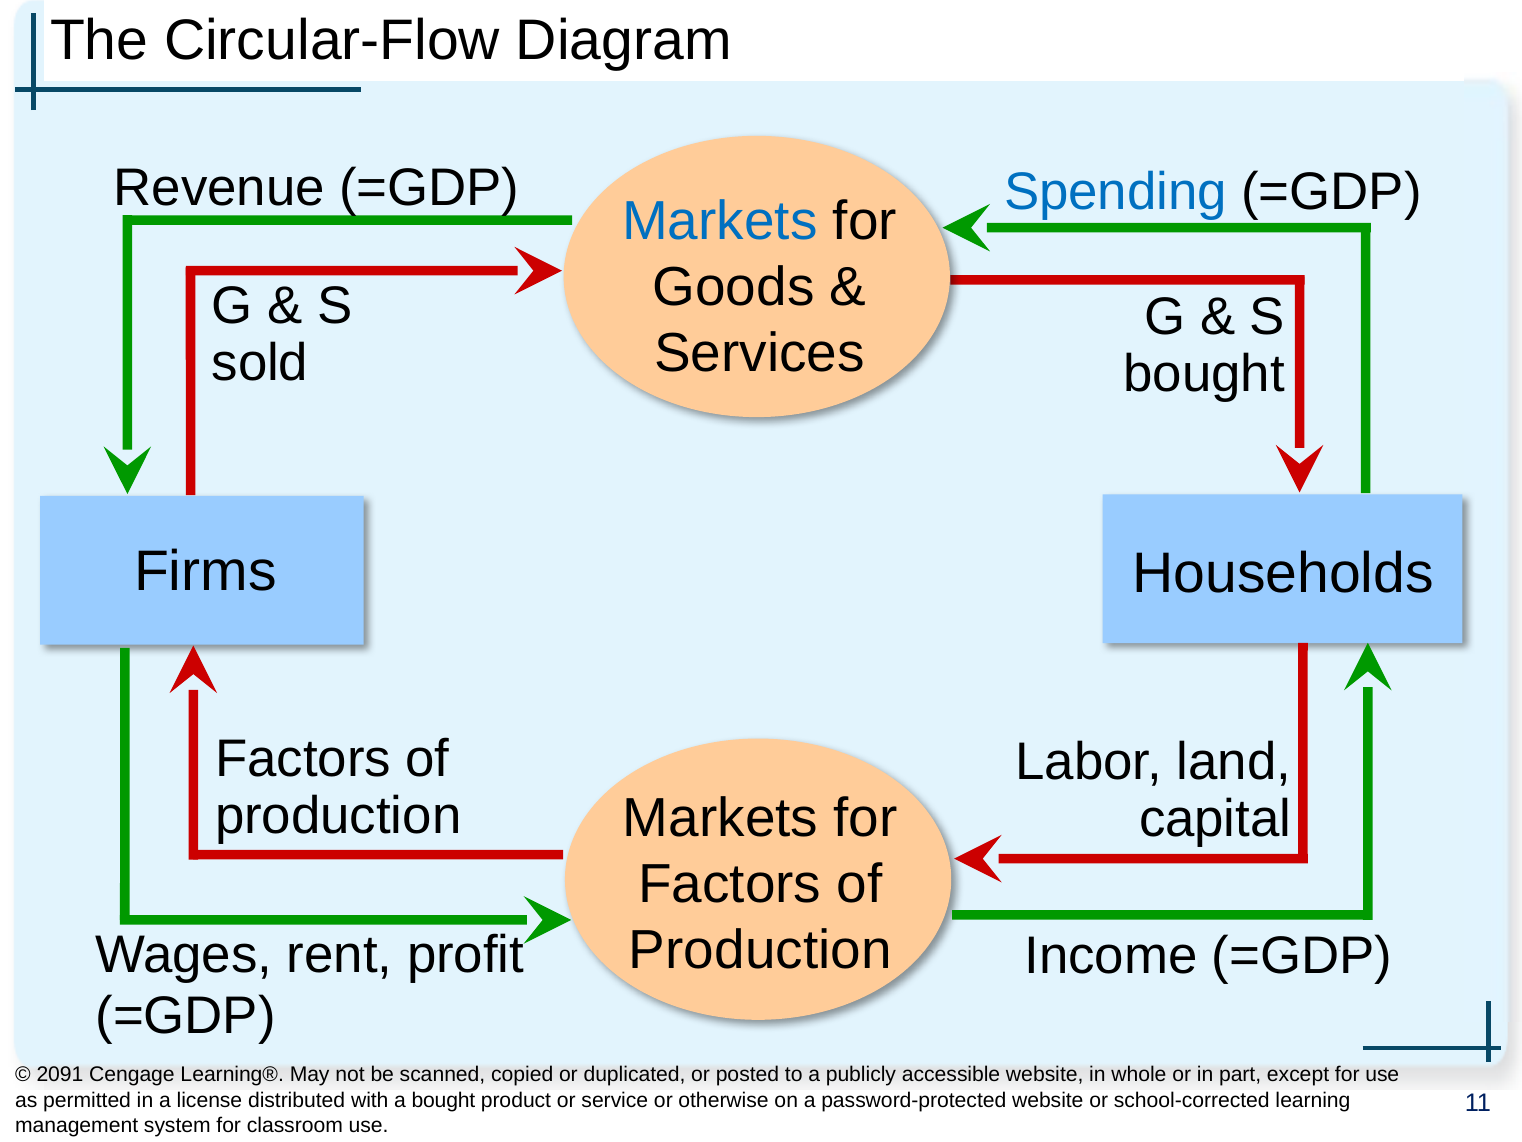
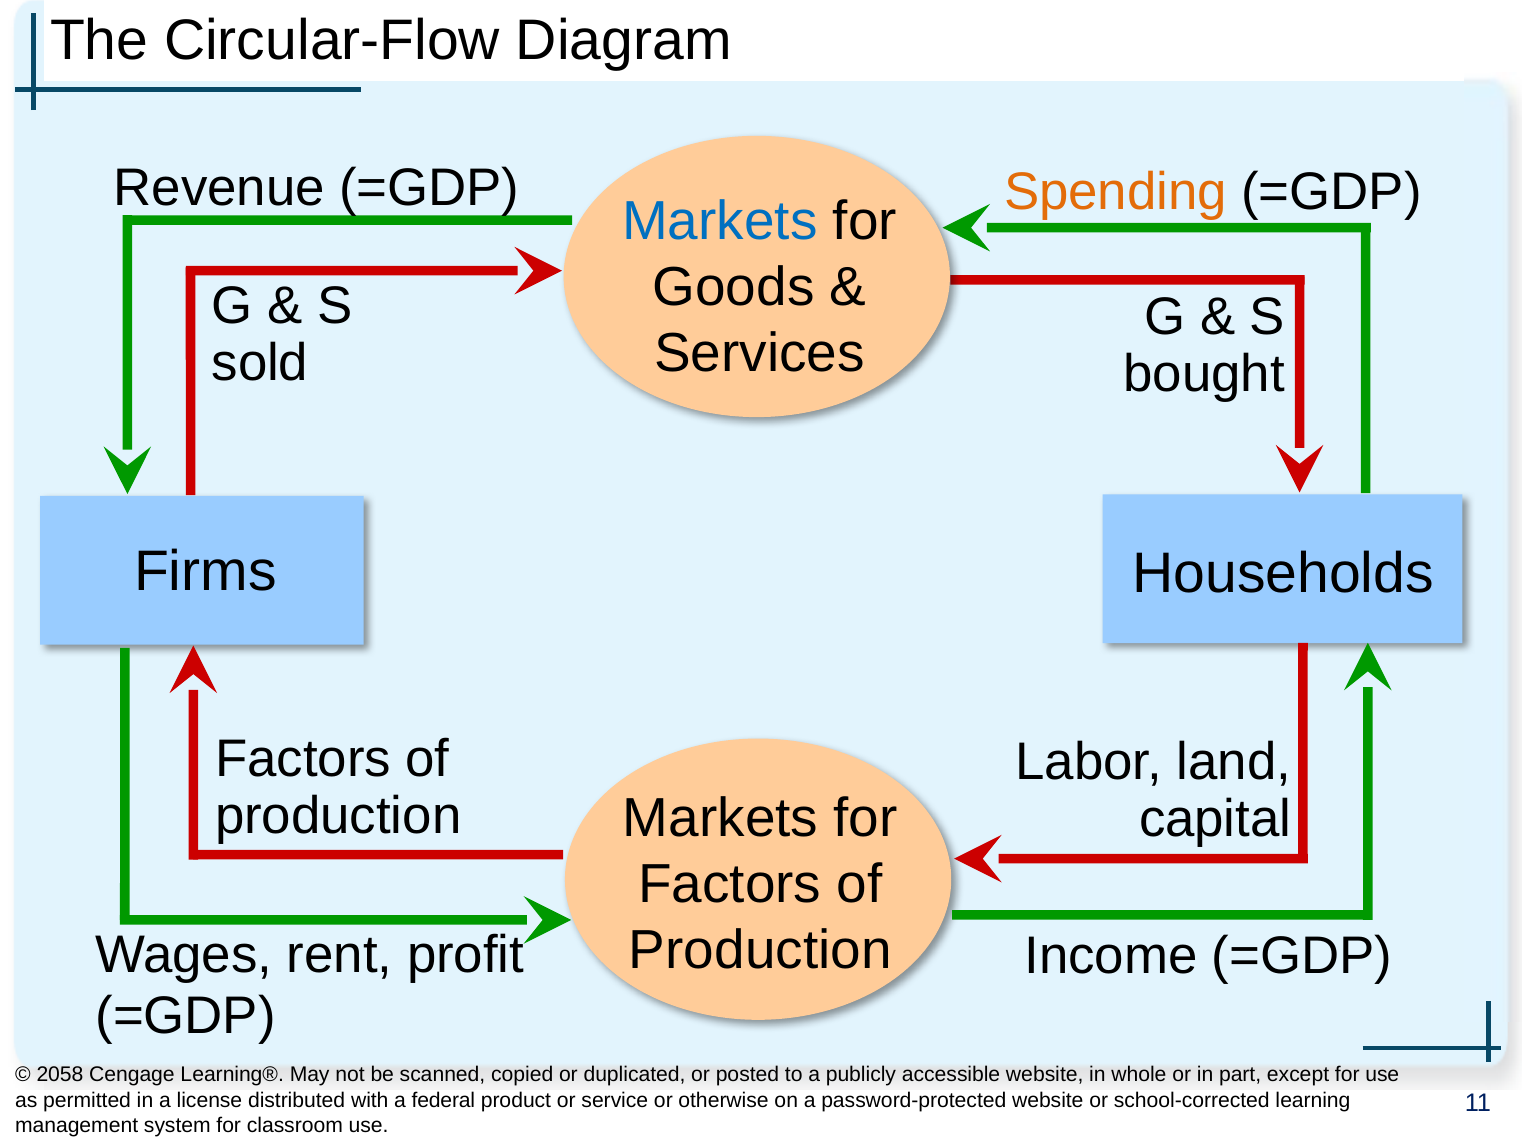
Spending colour: blue -> orange
2091: 2091 -> 2058
a bought: bought -> federal
